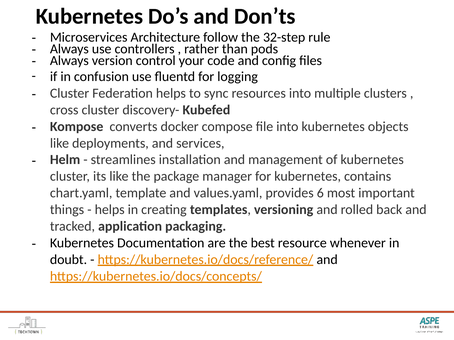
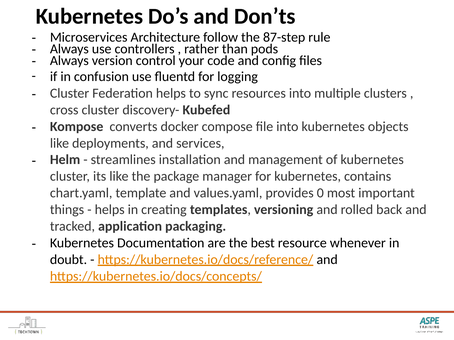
32-step: 32-step -> 87-step
6: 6 -> 0
